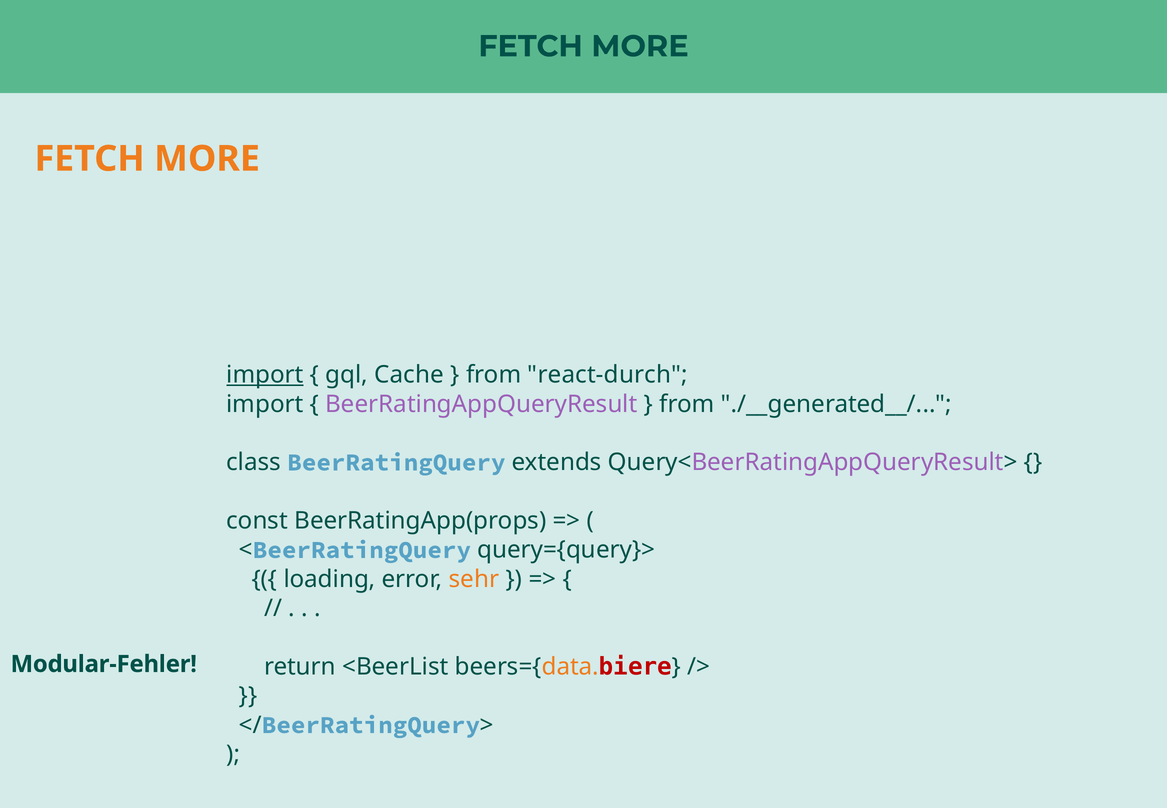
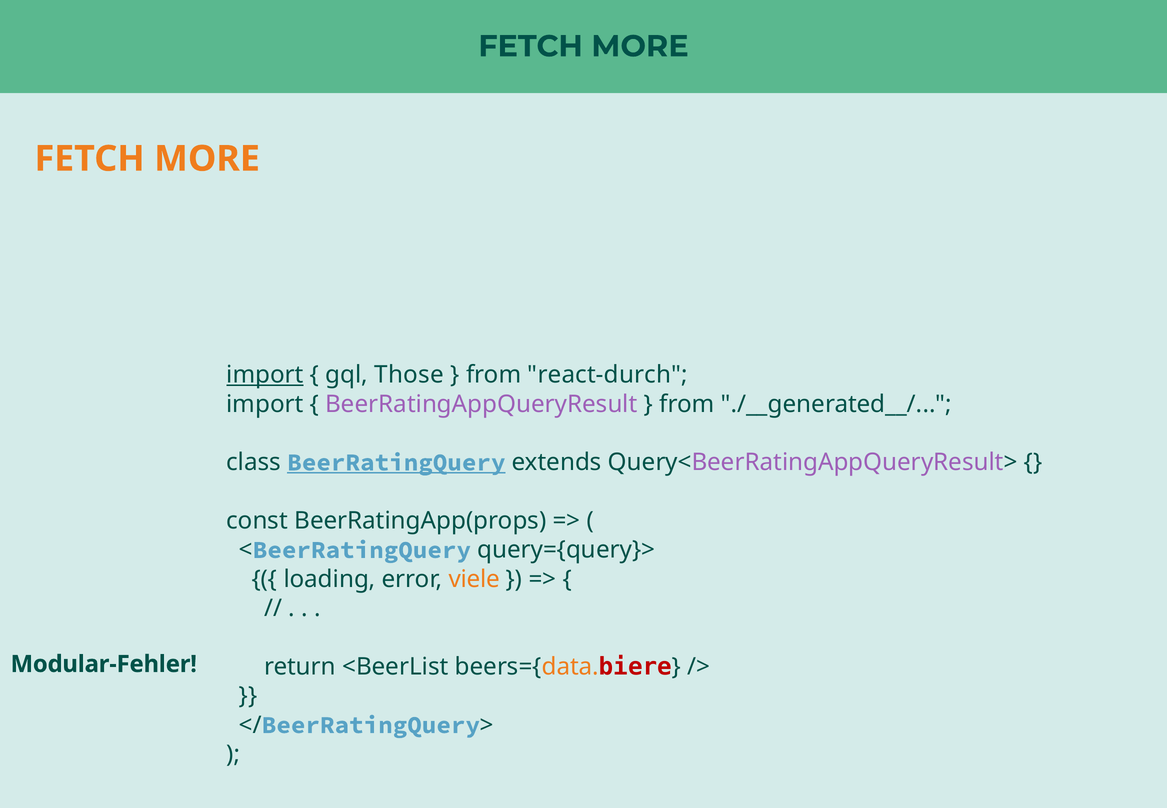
Cache: Cache -> Those
BeerRatingQuery underline: none -> present
sehr: sehr -> viele
